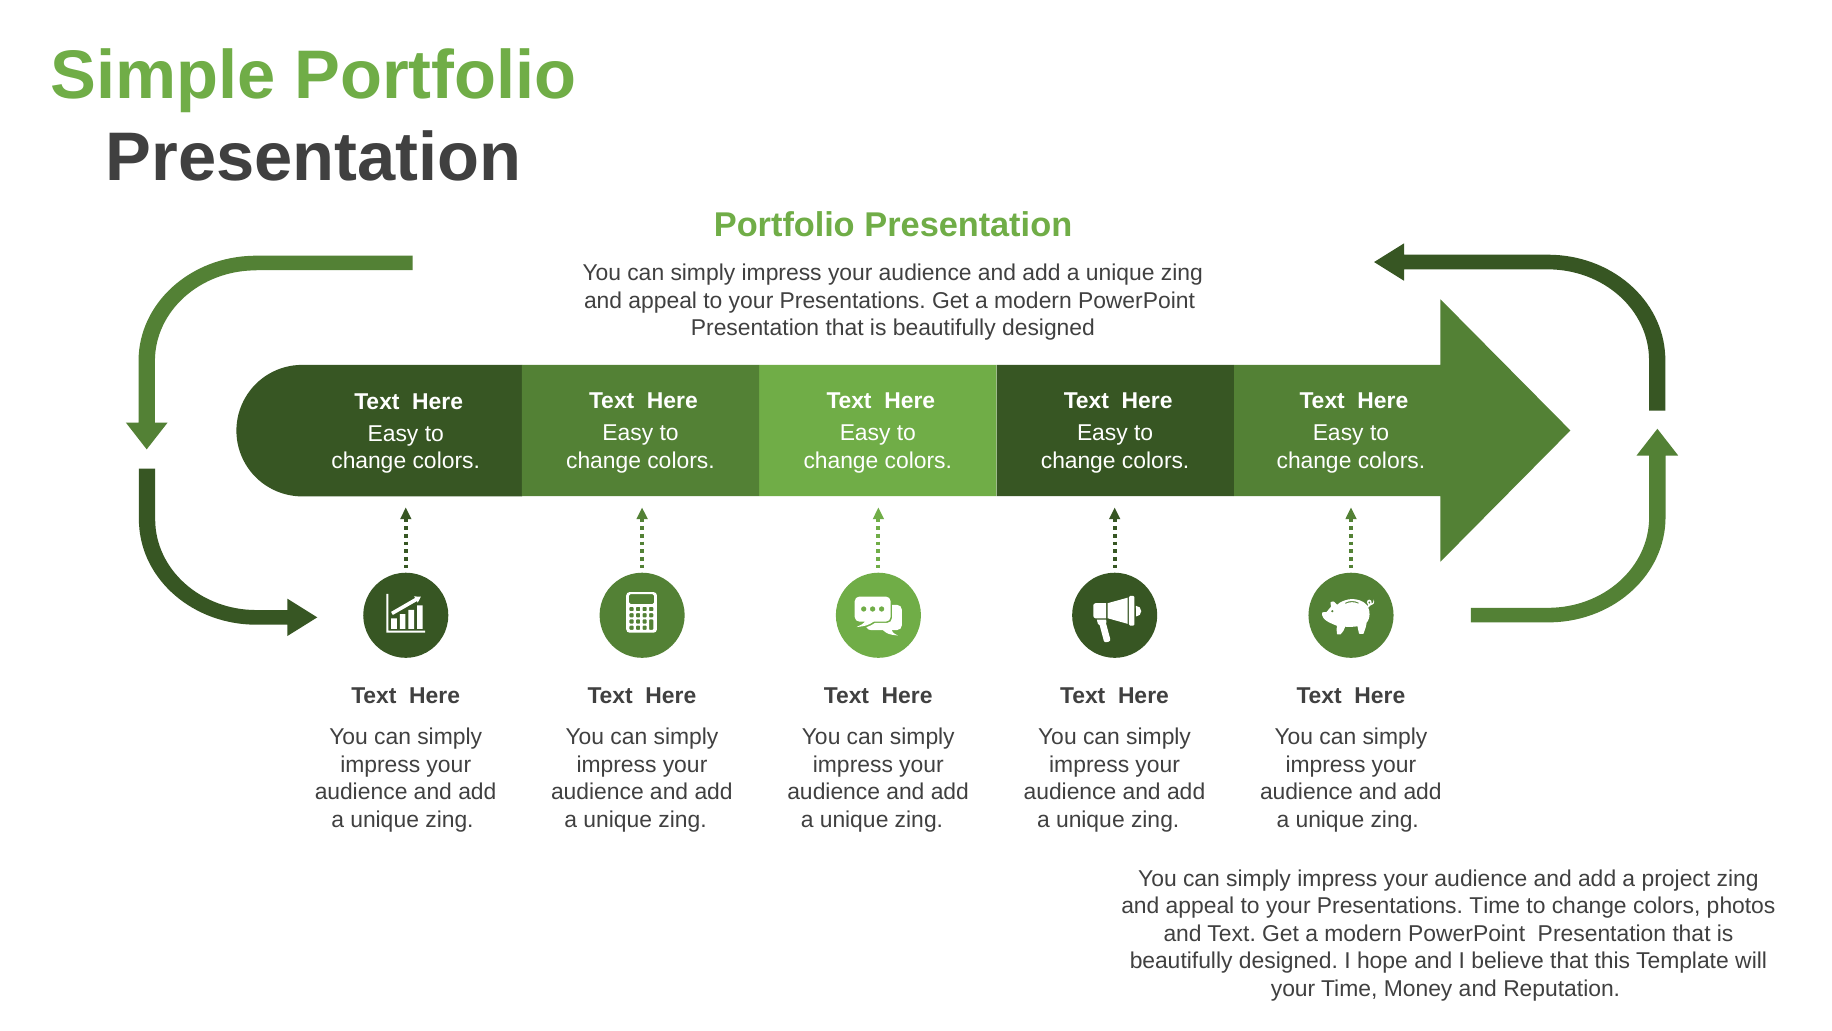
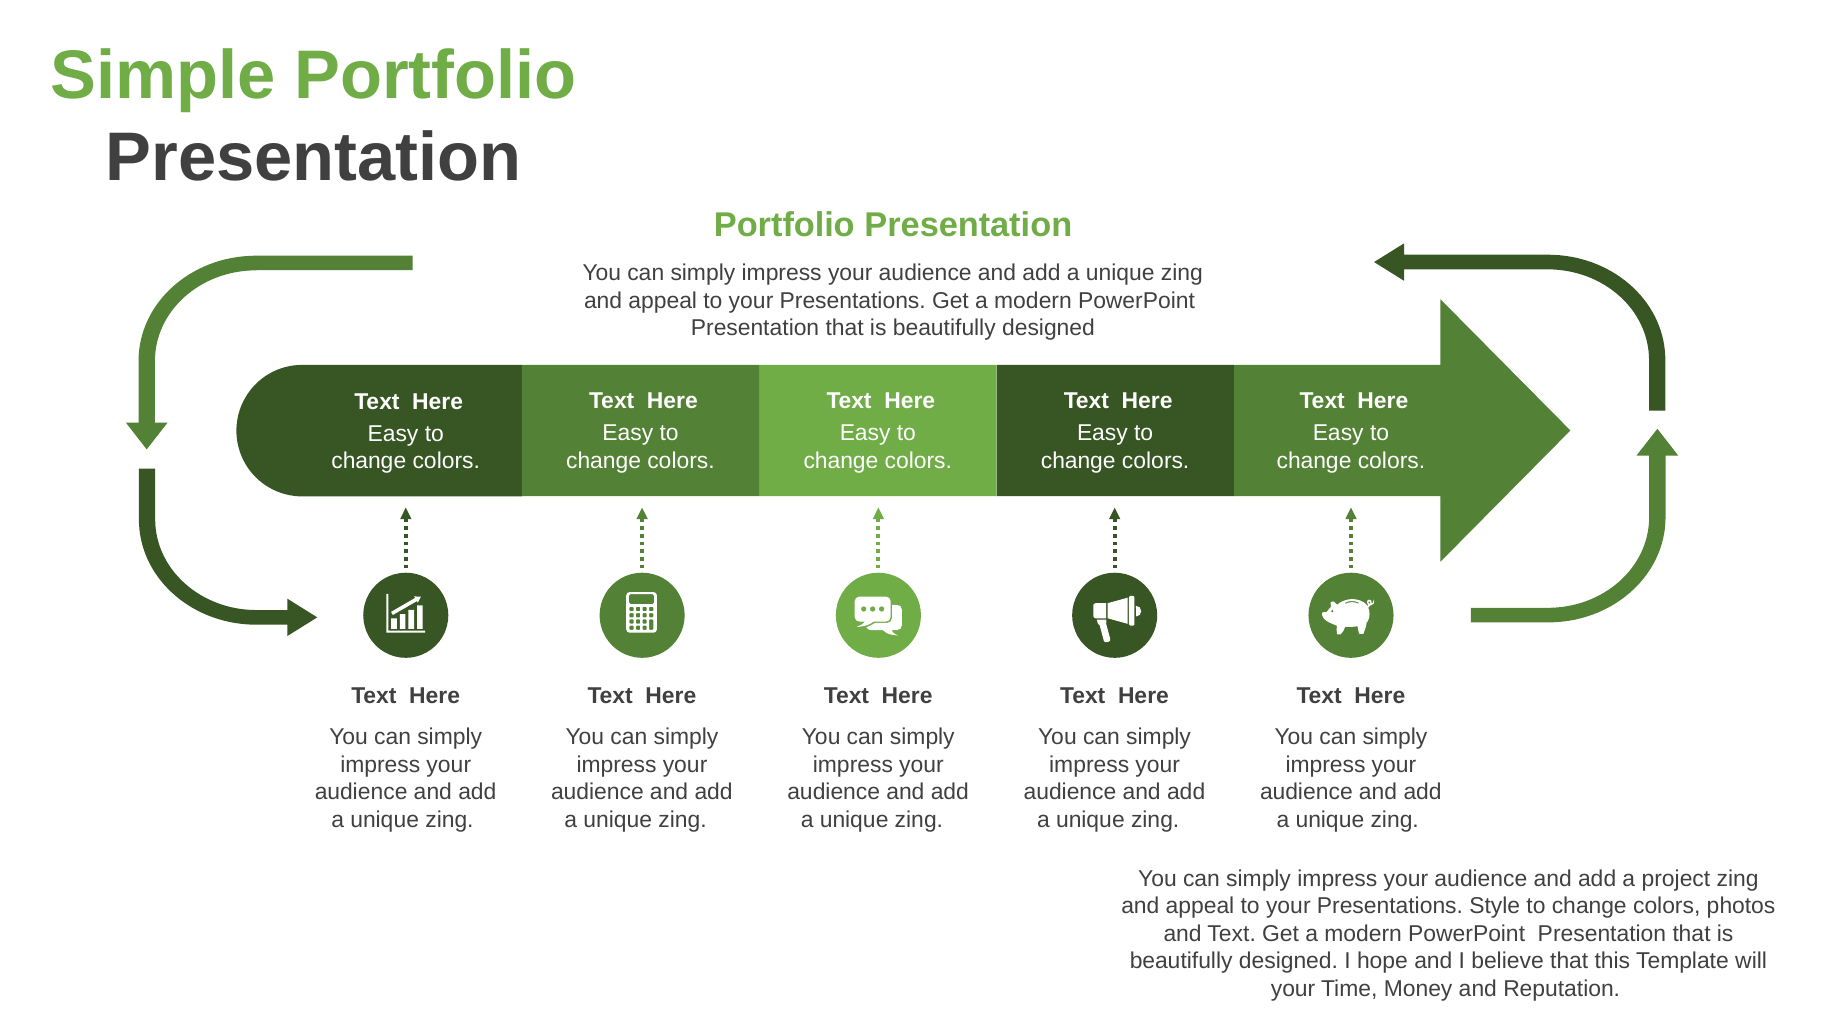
Presentations Time: Time -> Style
